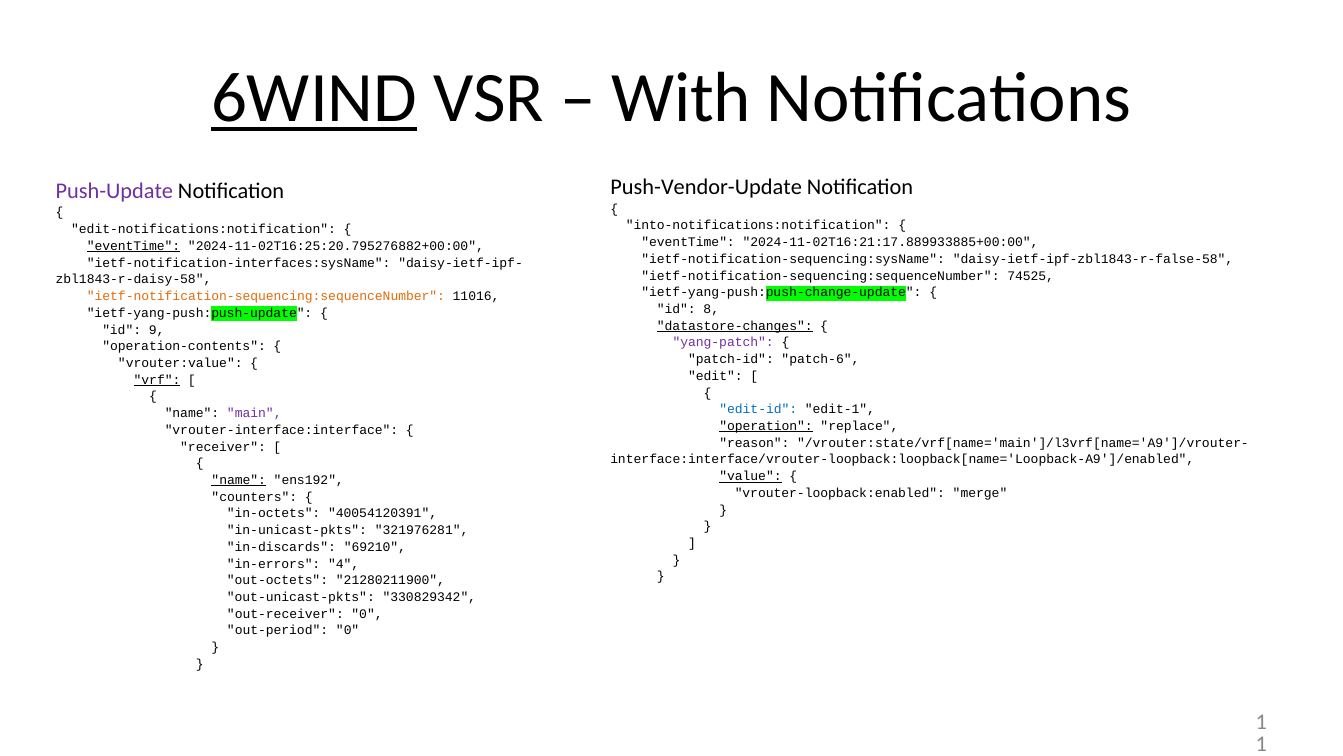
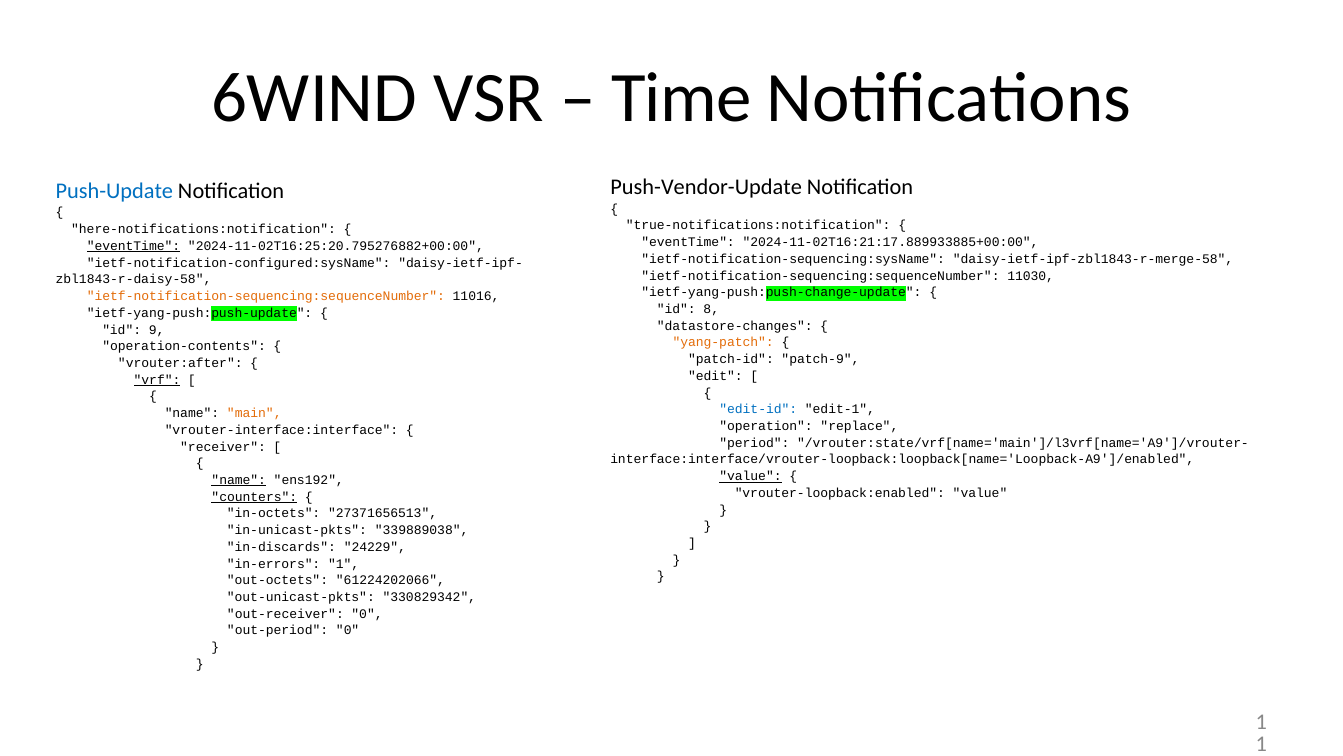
6WIND underline: present -> none
With: With -> Time
Push-Update colour: purple -> blue
into-notifications:notification: into-notifications:notification -> true-notifications:notification
edit-notifications:notification: edit-notifications:notification -> here-notifications:notification
daisy-ietf-ipf-zbl1843-r-false-58: daisy-ietf-ipf-zbl1843-r-false-58 -> daisy-ietf-ipf-zbl1843-r-merge-58
ietf-notification-interfaces:sysName: ietf-notification-interfaces:sysName -> ietf-notification-configured:sysName
74525: 74525 -> 11030
datastore-changes underline: present -> none
yang-patch colour: purple -> orange
patch-6: patch-6 -> patch-9
vrouter:value: vrouter:value -> vrouter:after
main colour: purple -> orange
operation underline: present -> none
reason: reason -> period
vrouter-loopback:enabled merge: merge -> value
counters underline: none -> present
40054120391: 40054120391 -> 27371656513
321976281: 321976281 -> 339889038
69210: 69210 -> 24229
in-errors 4: 4 -> 1
21280211900: 21280211900 -> 61224202066
